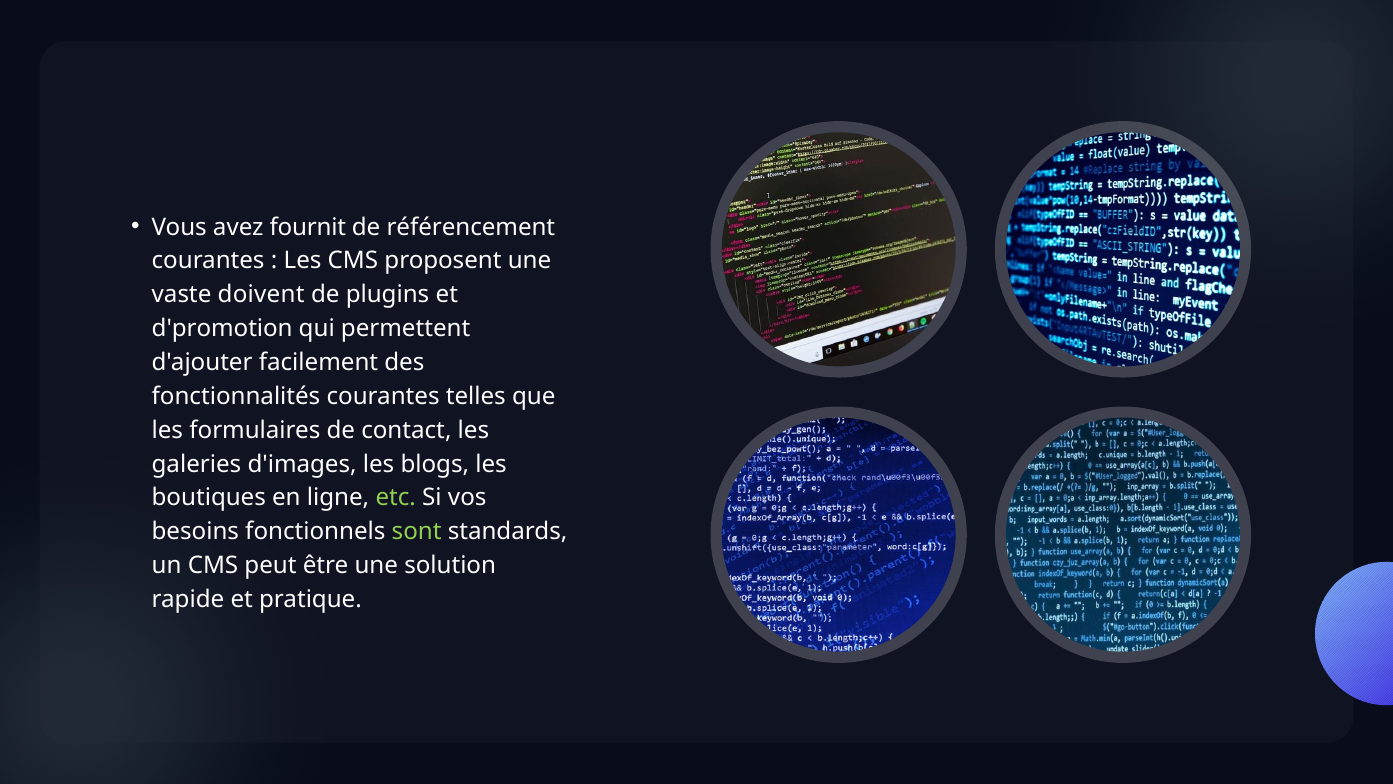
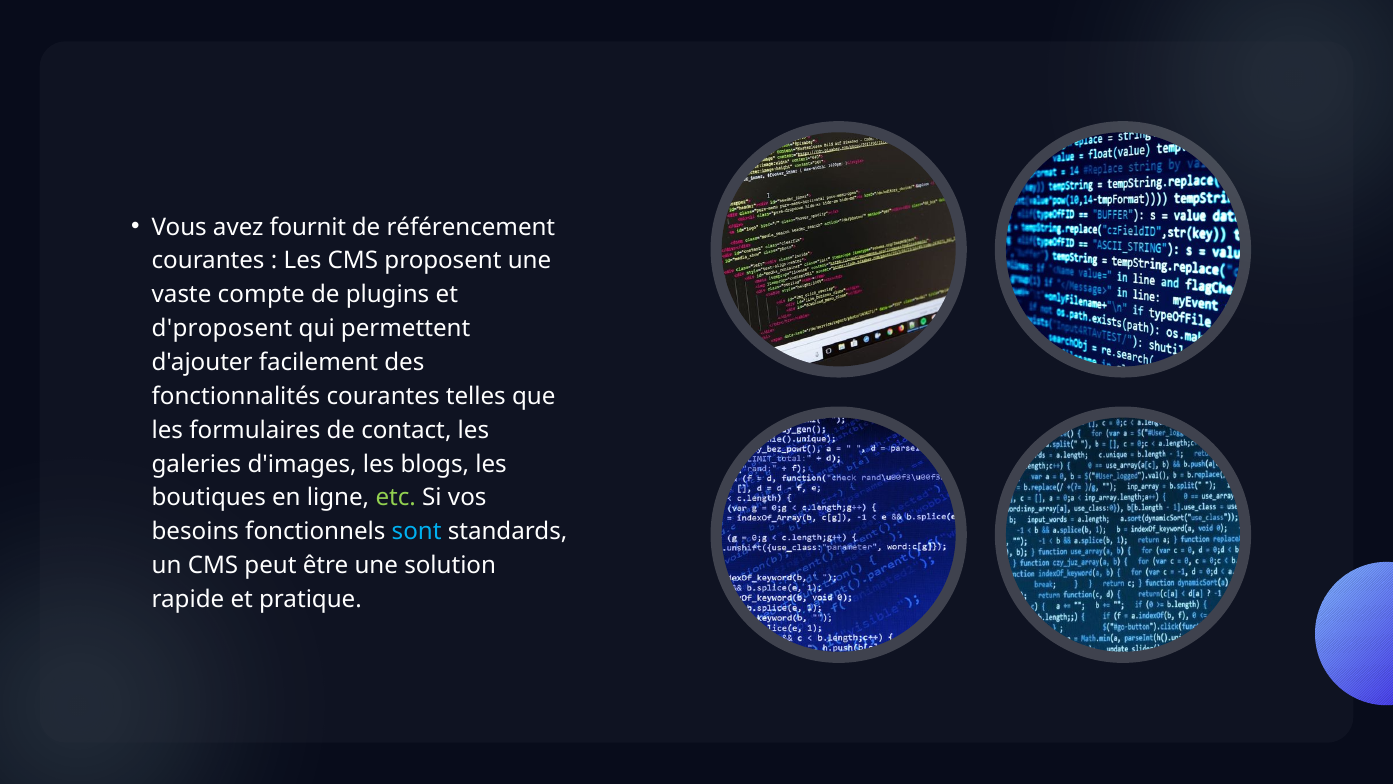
doivent: doivent -> compte
d'promotion: d'promotion -> d'proposent
sont colour: light green -> light blue
